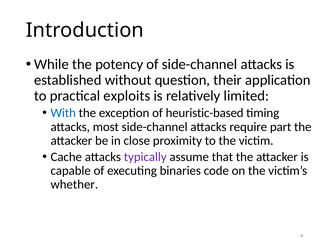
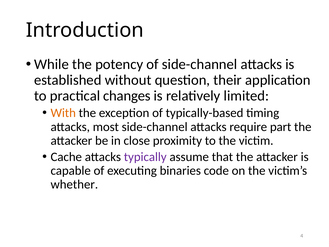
exploits: exploits -> changes
With colour: blue -> orange
heuristic-based: heuristic-based -> typically-based
